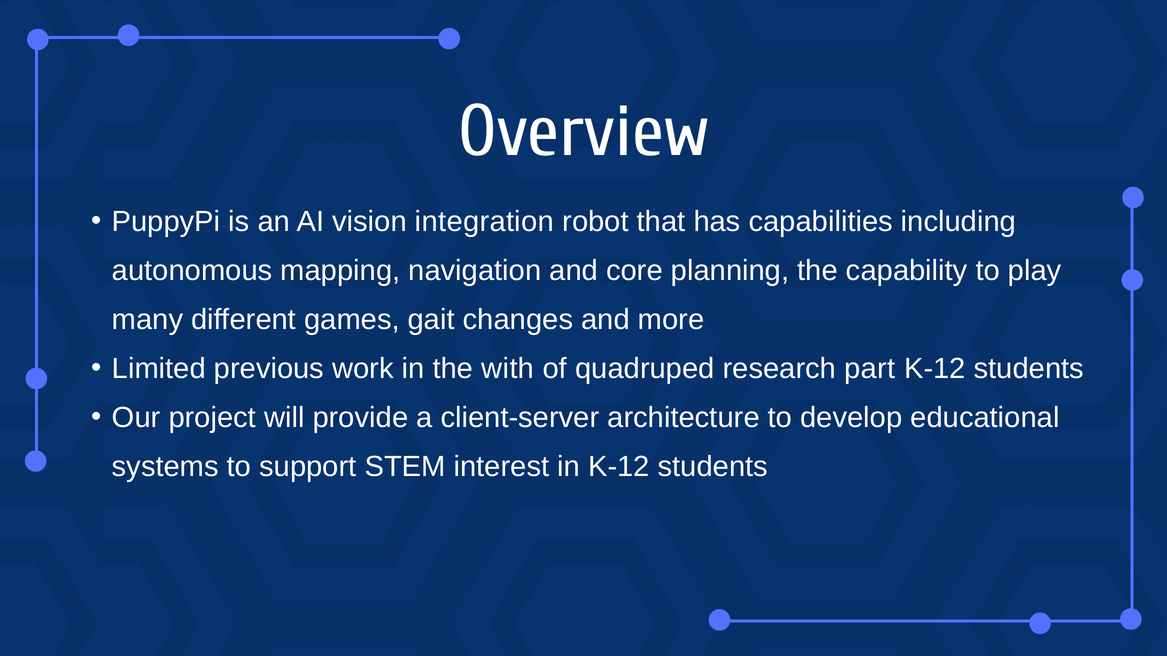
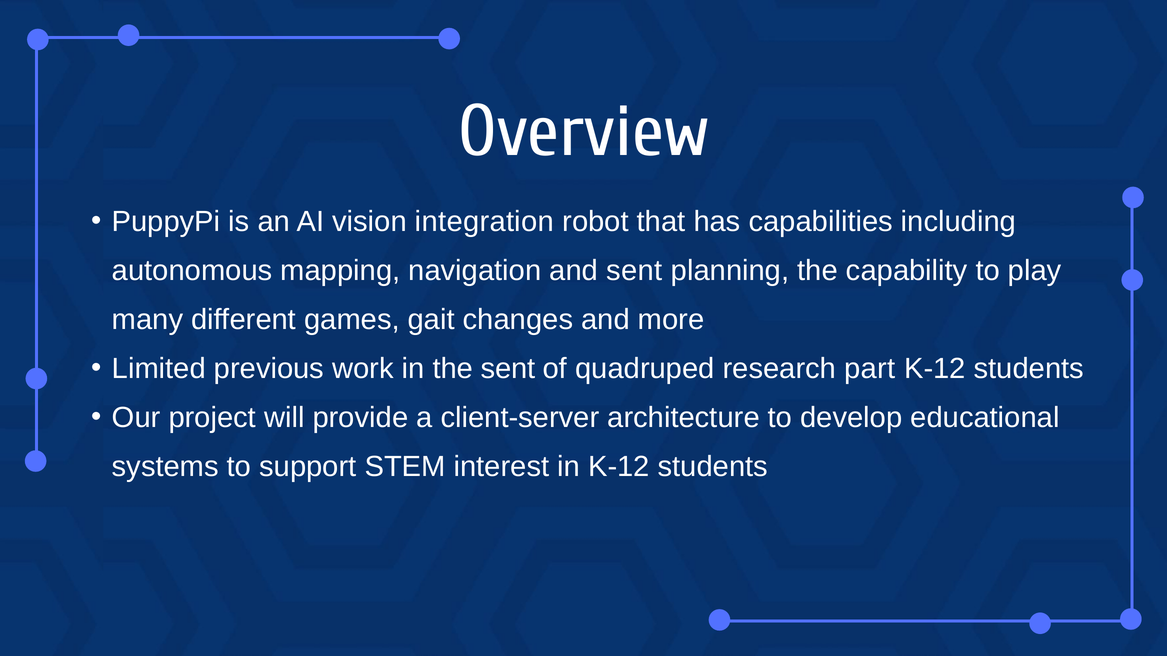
and core: core -> sent
the with: with -> sent
